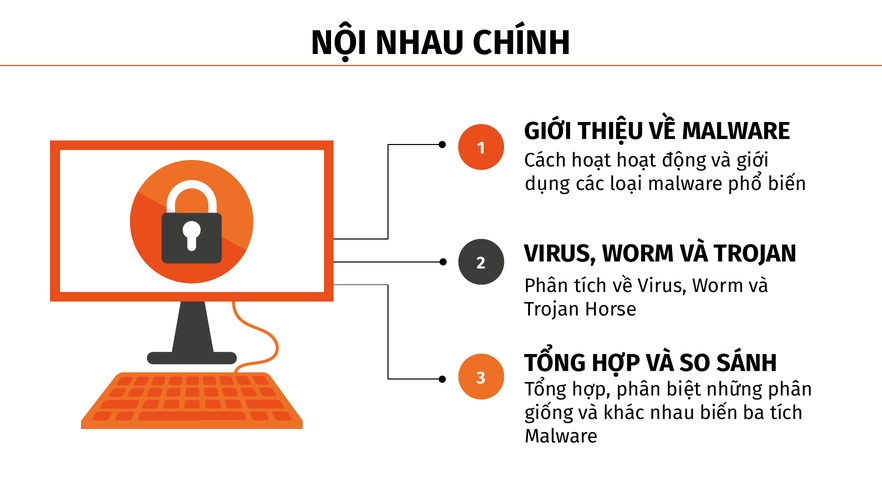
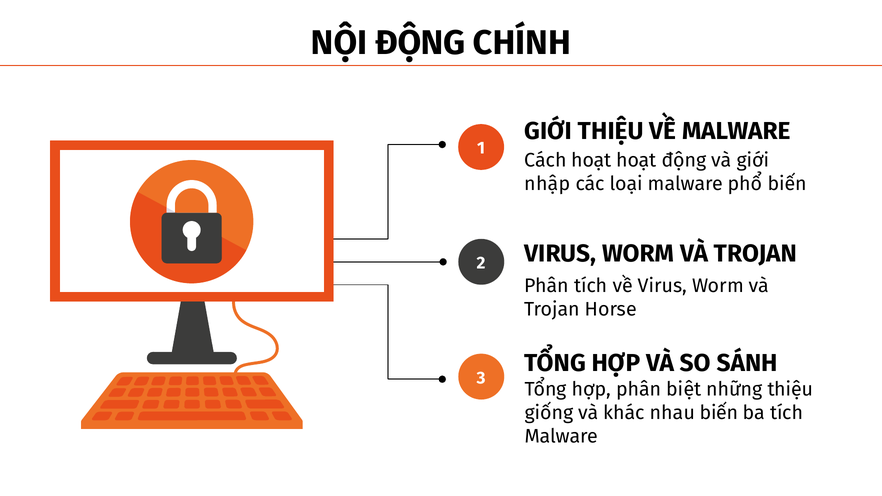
NỘI NHAU: NHAU -> ĐỘNG
dụng: dụng -> nhập
những phân: phân -> thiệu
